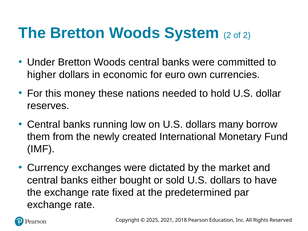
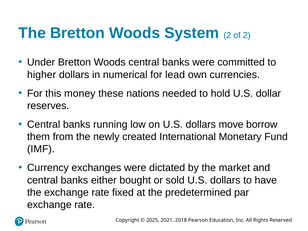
economic: economic -> numerical
euro: euro -> lead
many: many -> move
